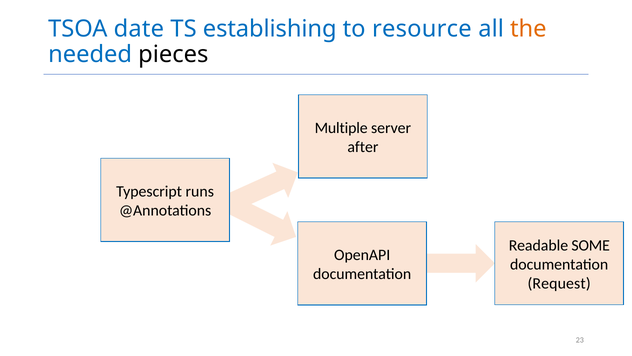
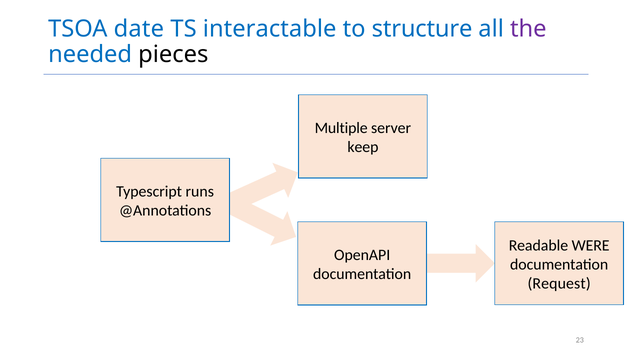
establishing: establishing -> interactable
resource: resource -> structure
the colour: orange -> purple
after: after -> keep
SOME: SOME -> WERE
